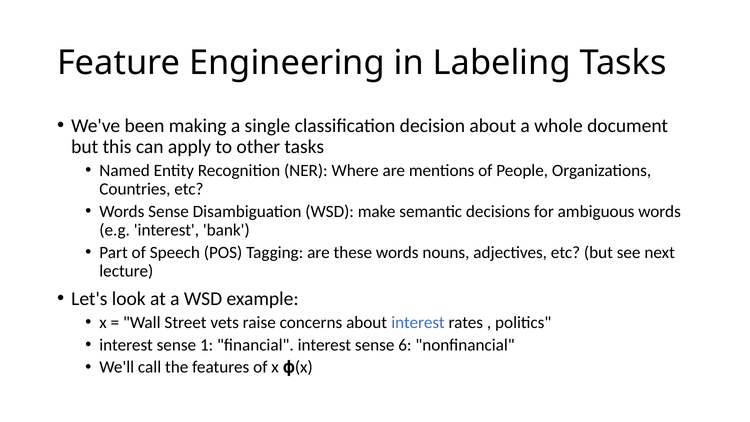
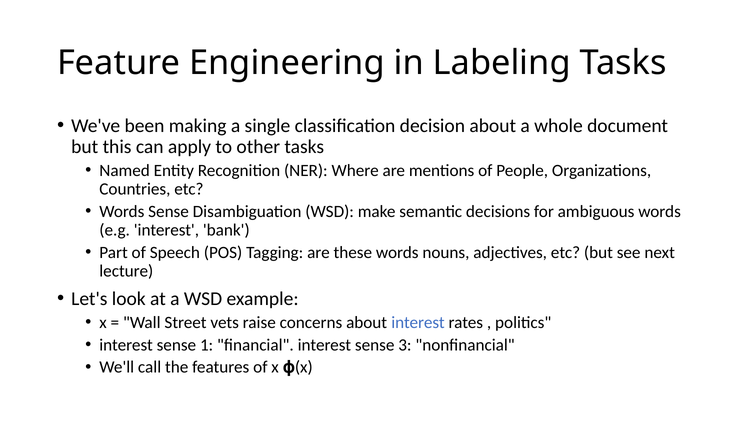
6: 6 -> 3
